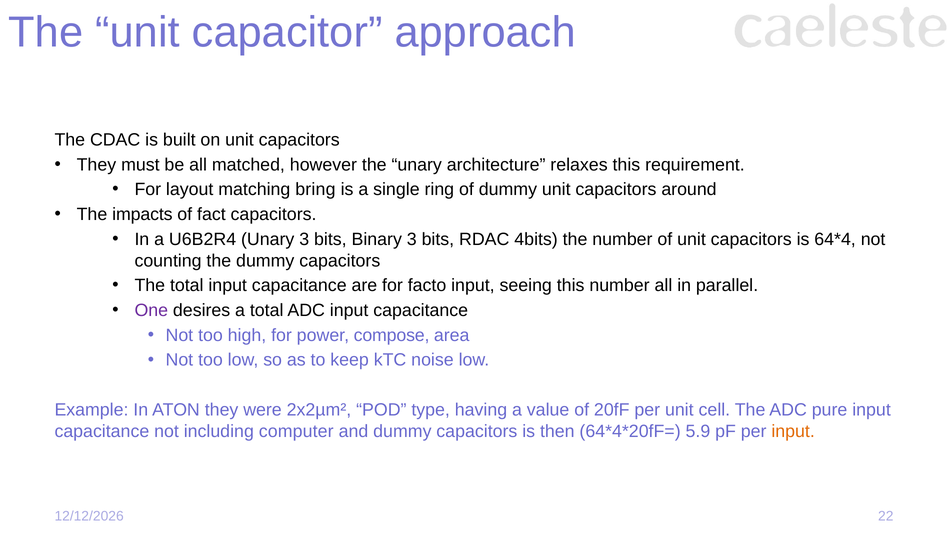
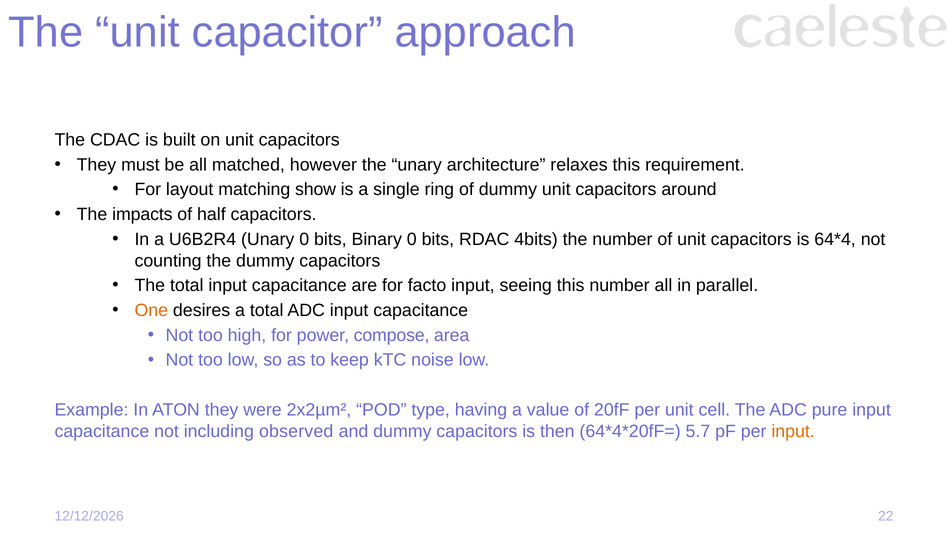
bring: bring -> show
fact: fact -> half
Unary 3: 3 -> 0
Binary 3: 3 -> 0
One colour: purple -> orange
computer: computer -> observed
5.9: 5.9 -> 5.7
